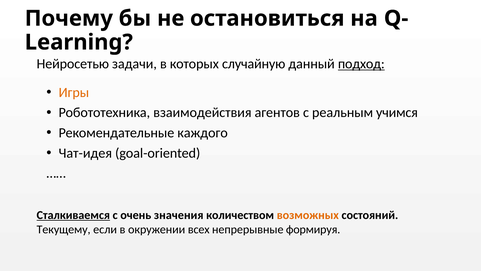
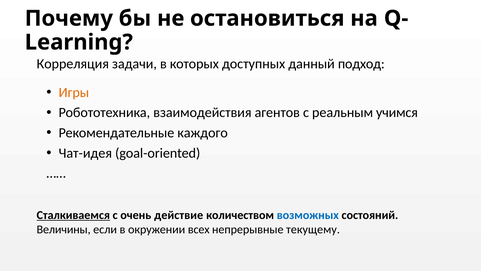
Нейросетью: Нейросетью -> Корреляция
случайную: случайную -> доступных
подход underline: present -> none
значения: значения -> действие
возможных colour: orange -> blue
Текущему: Текущему -> Величины
формируя: формируя -> текущему
